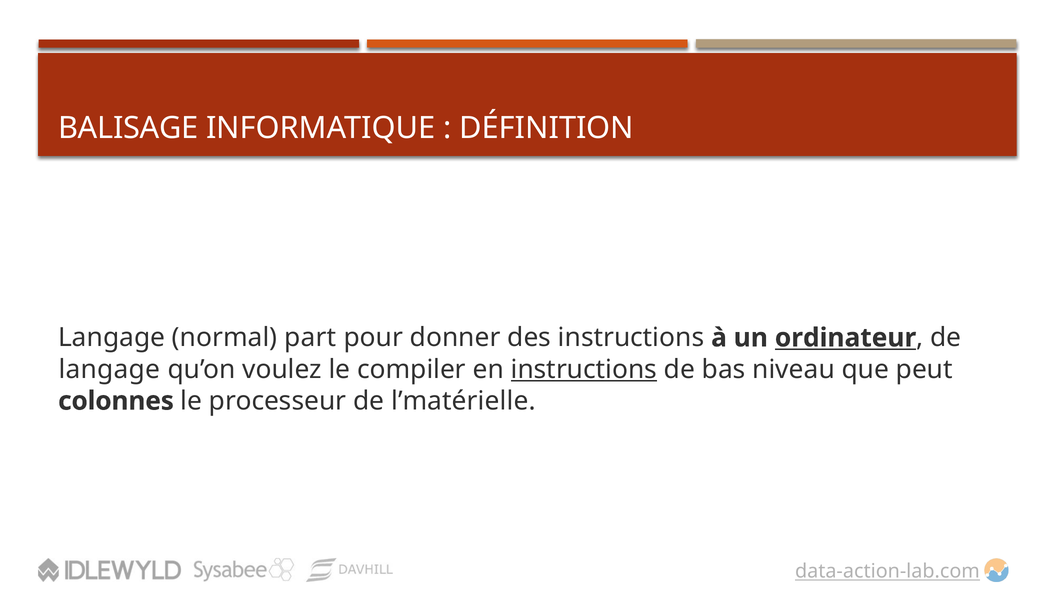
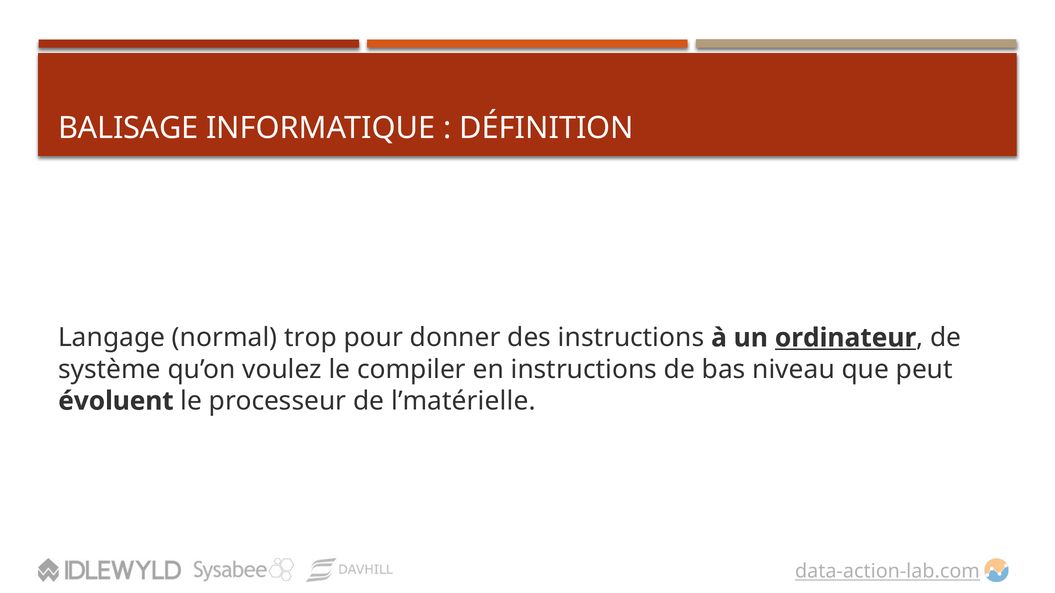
part: part -> trop
langage at (109, 370): langage -> système
instructions at (584, 370) underline: present -> none
colonnes: colonnes -> évoluent
